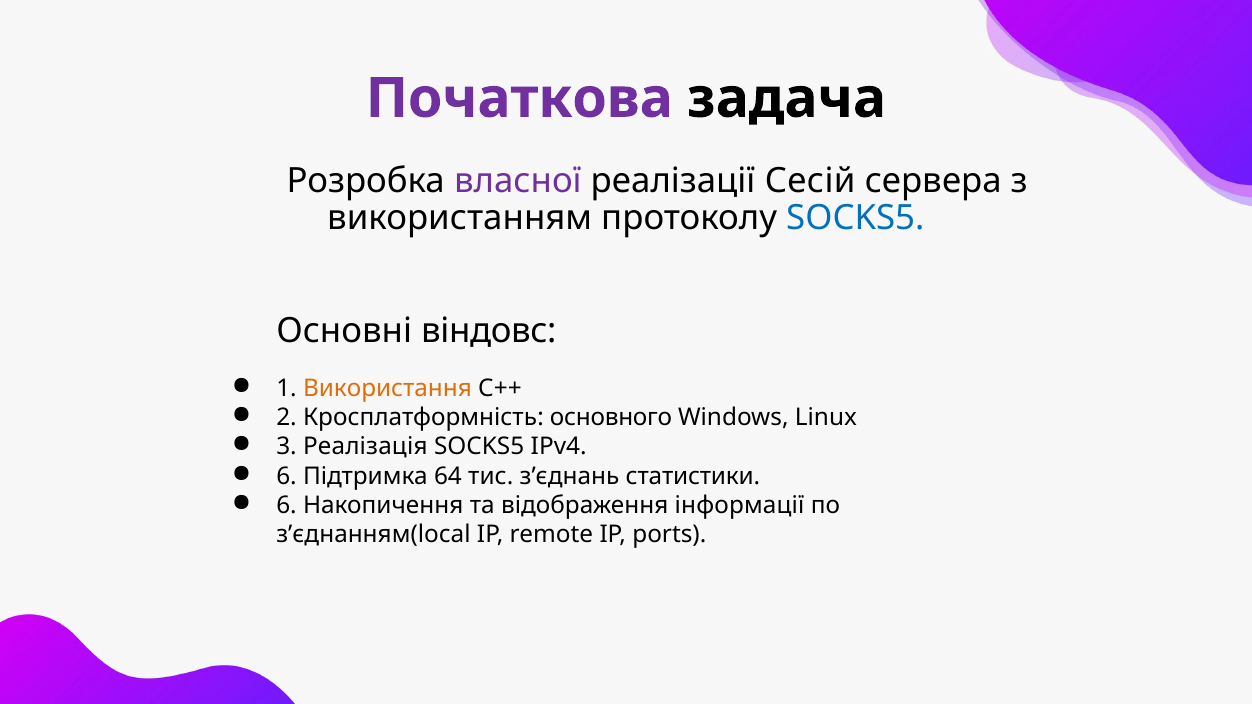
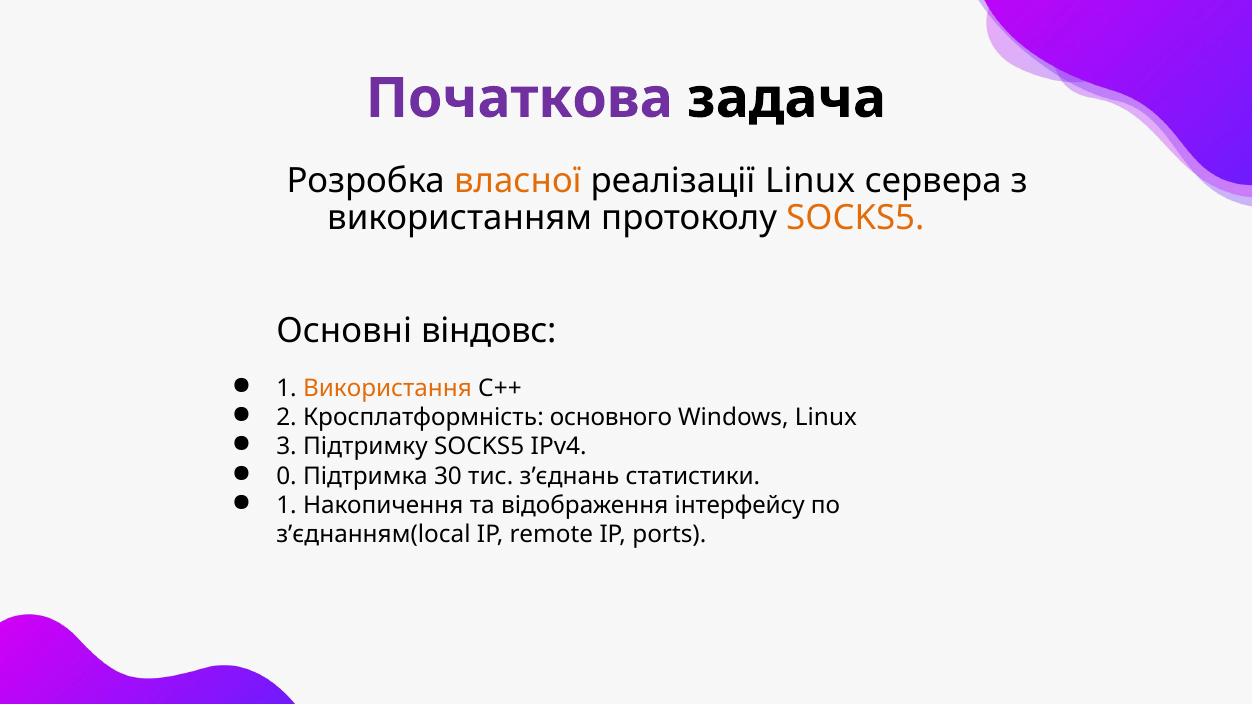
власної colour: purple -> orange
реалізації Сесій: Сесій -> Linux
SOCKS5 at (855, 218) colour: blue -> orange
Реалізація: Реалізація -> Підтримку
6 at (287, 476): 6 -> 0
64: 64 -> 30
6 at (287, 505): 6 -> 1
інформації: інформації -> інтерфейсу
